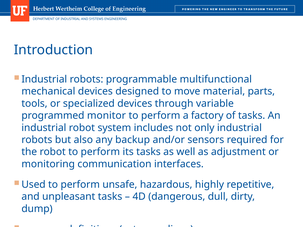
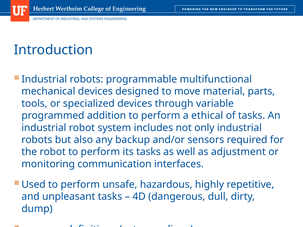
monitor: monitor -> addition
factory: factory -> ethical
